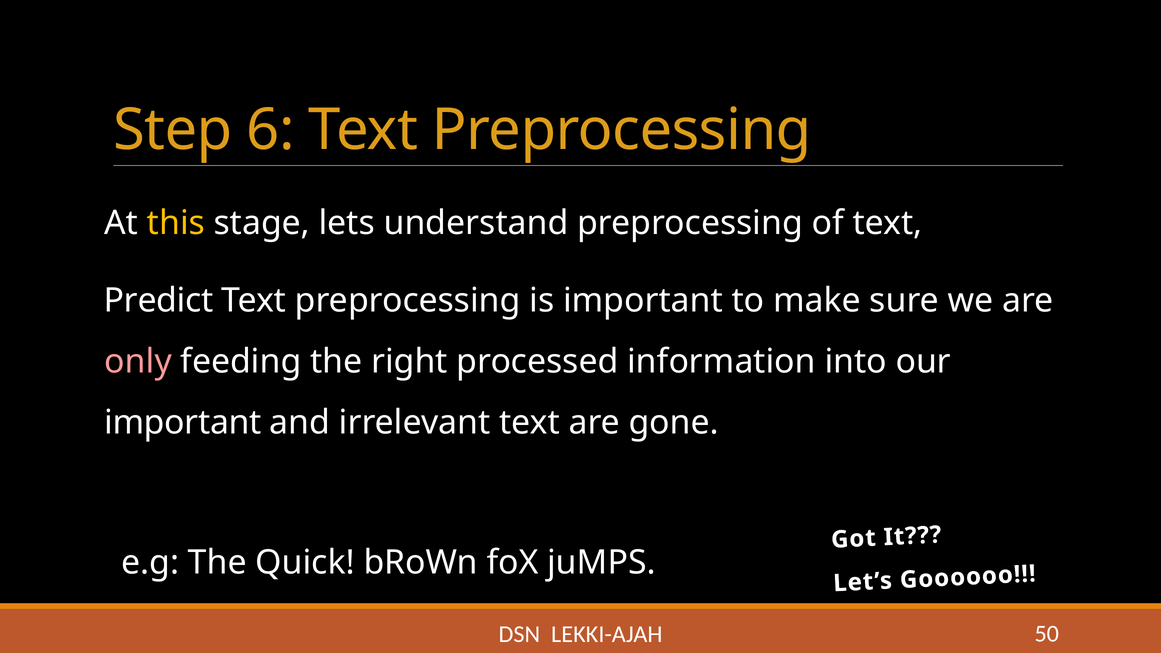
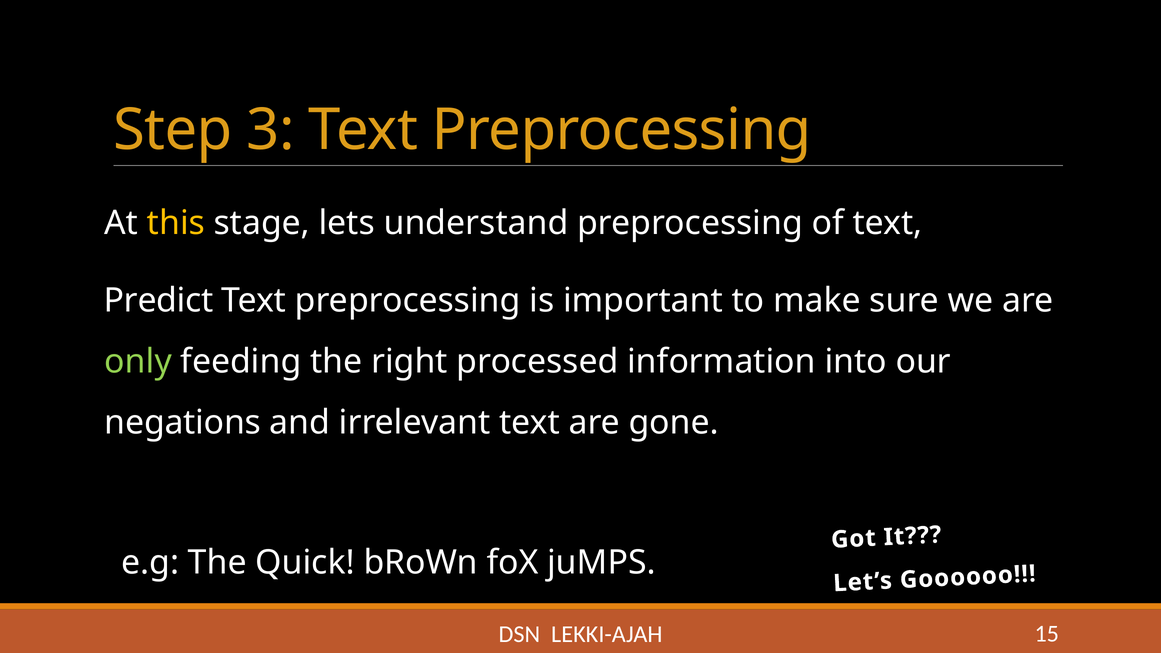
6: 6 -> 3
only colour: pink -> light green
important at (183, 422): important -> negations
50: 50 -> 15
